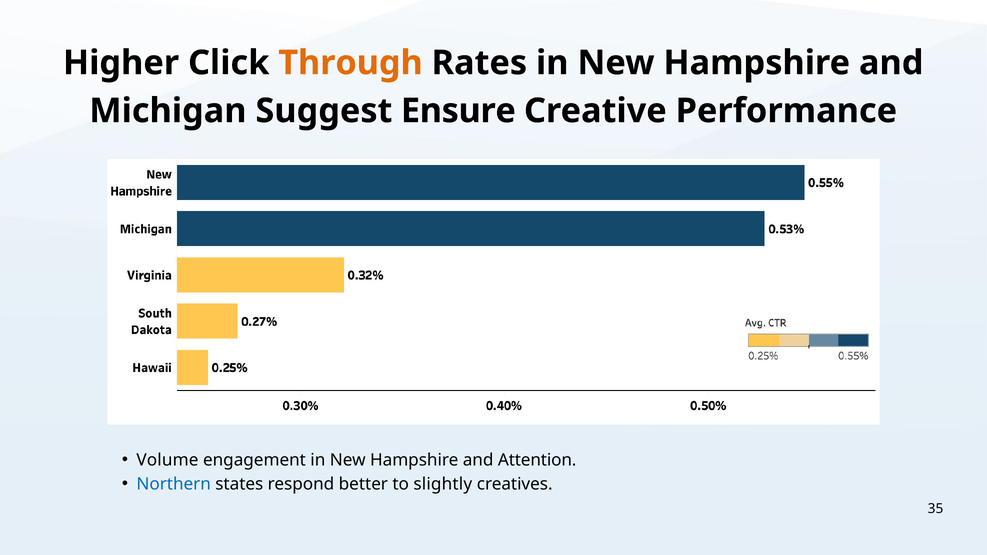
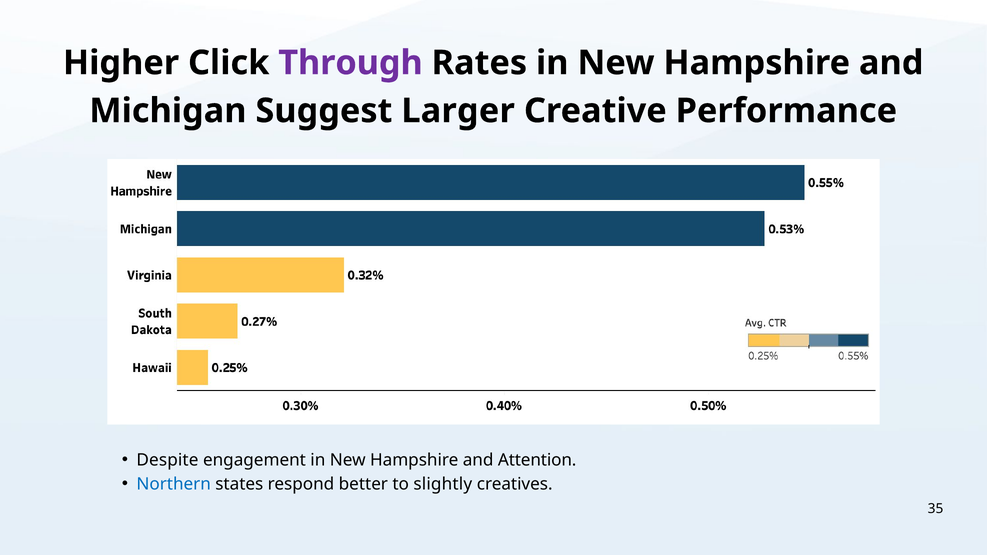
Through colour: orange -> purple
Ensure: Ensure -> Larger
Volume: Volume -> Despite
